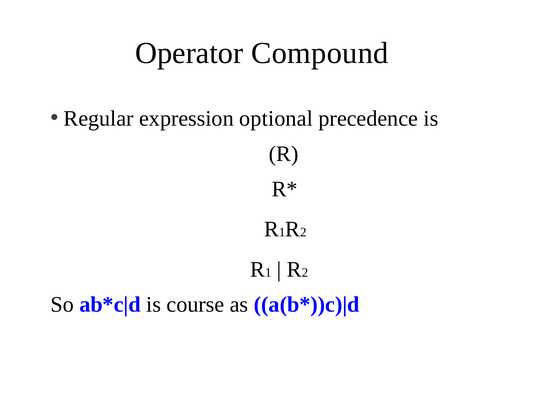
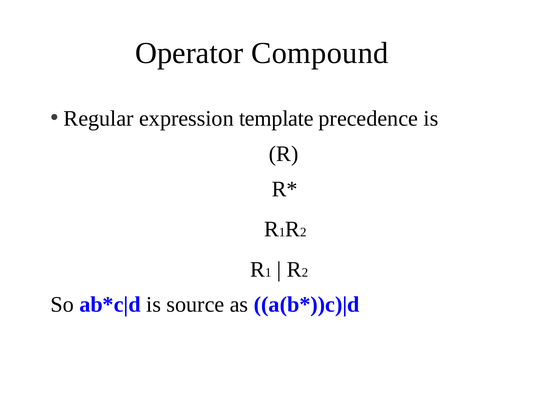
optional: optional -> template
course: course -> source
